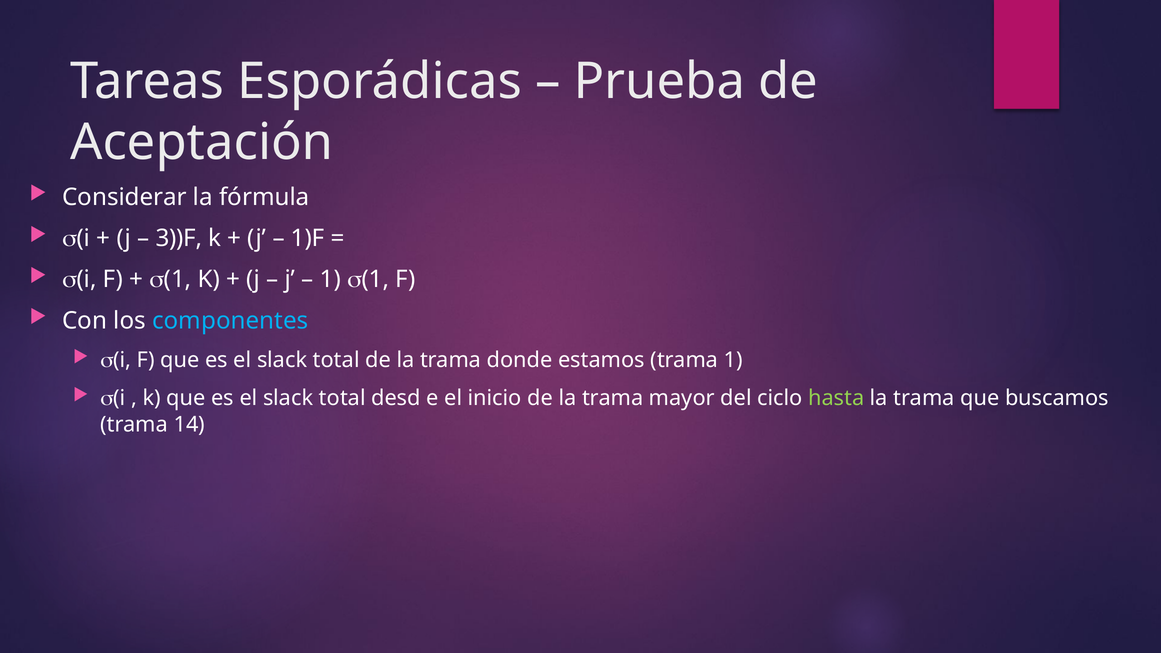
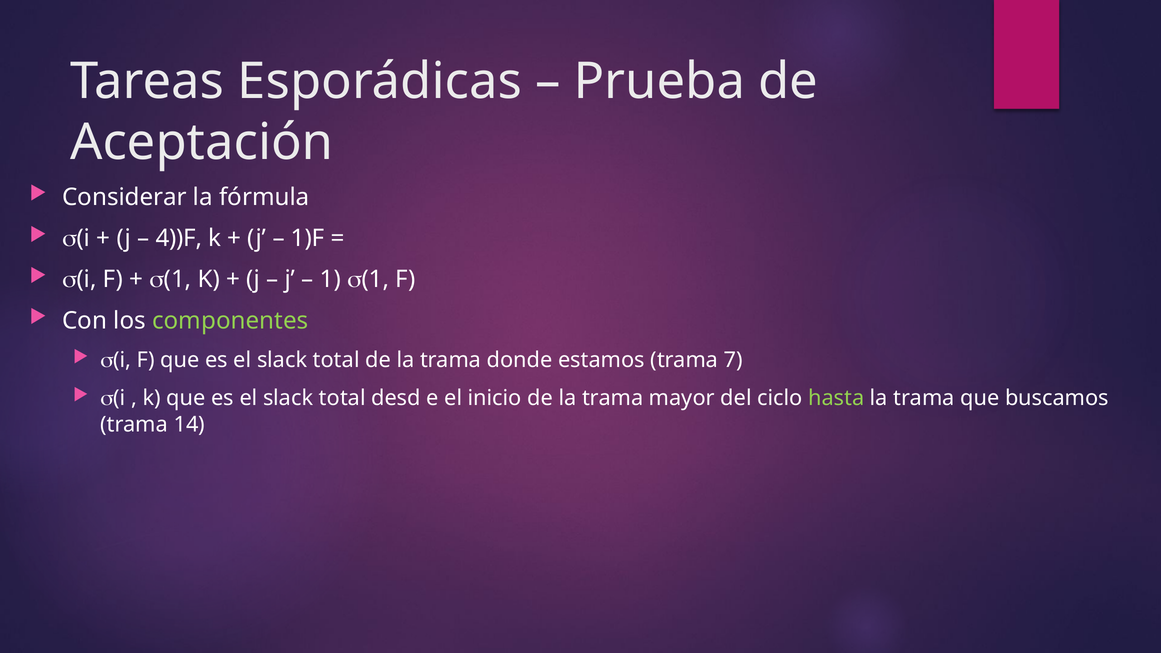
3))F: 3))F -> 4))F
componentes colour: light blue -> light green
trama 1: 1 -> 7
